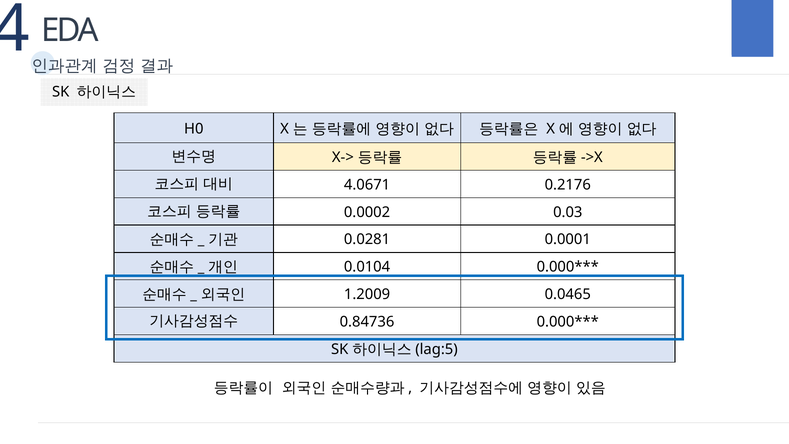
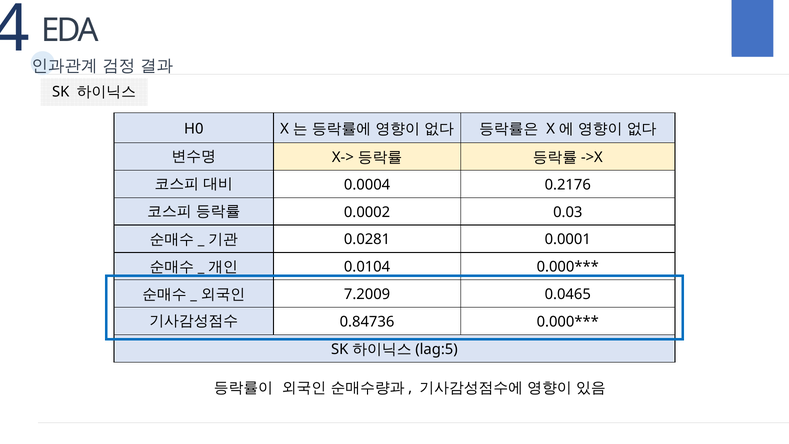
4.0671: 4.0671 -> 0.0004
1.2009: 1.2009 -> 7.2009
